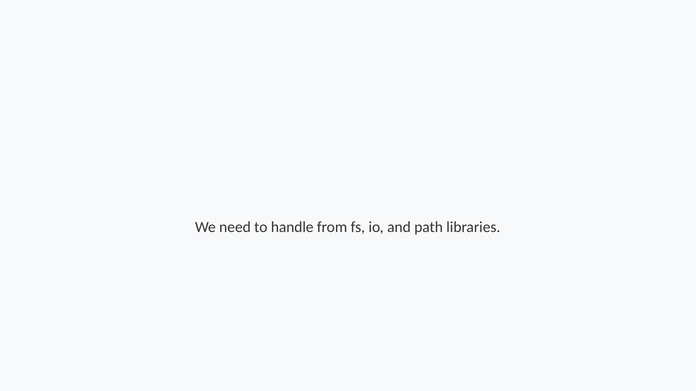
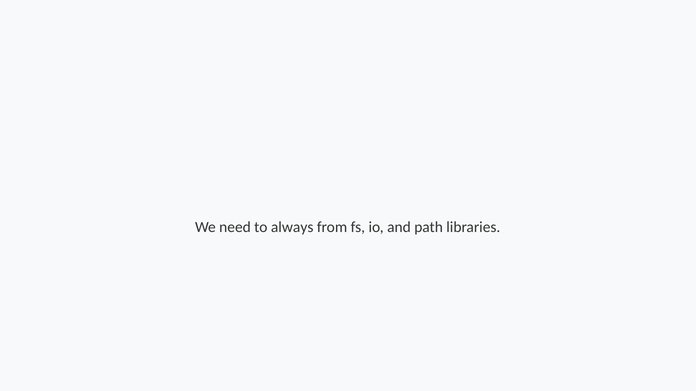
handle: handle -> always
